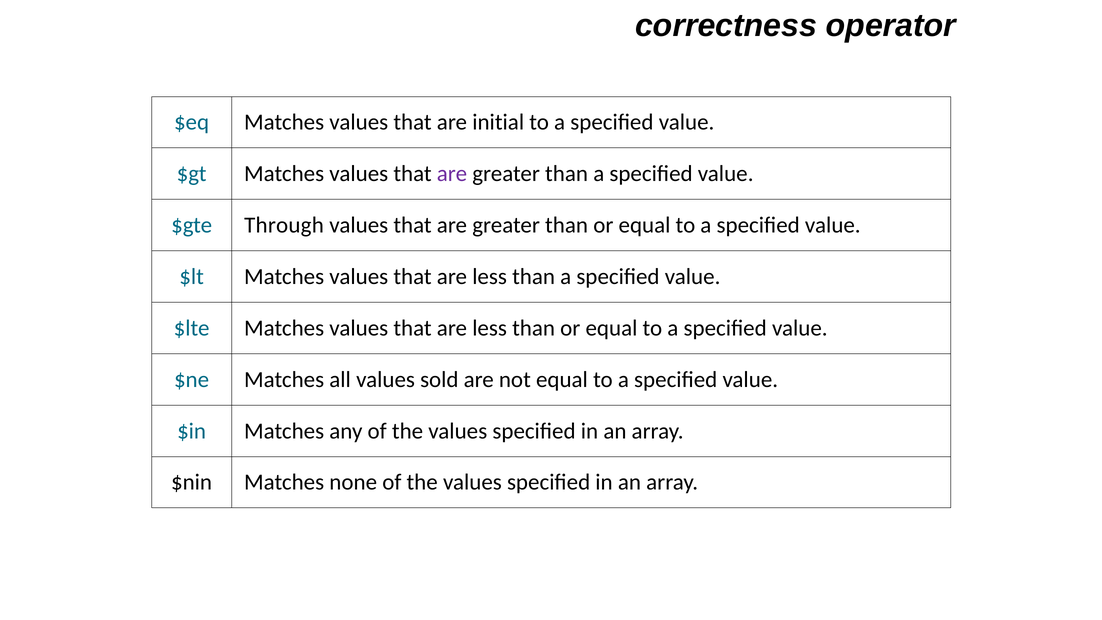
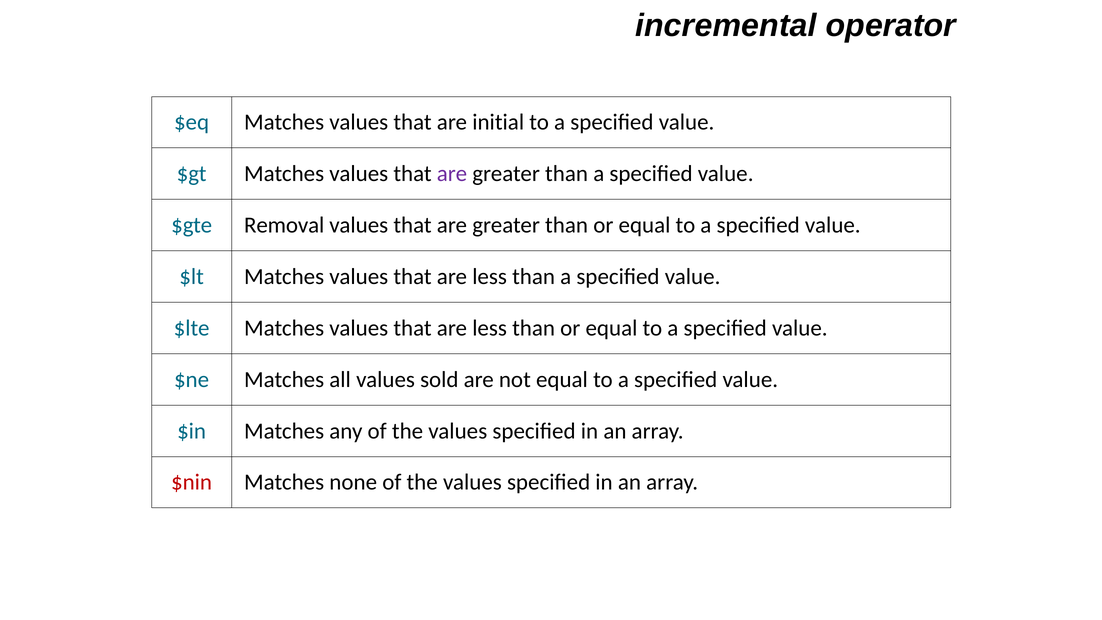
correctness: correctness -> incremental
Through: Through -> Removal
$nin colour: black -> red
